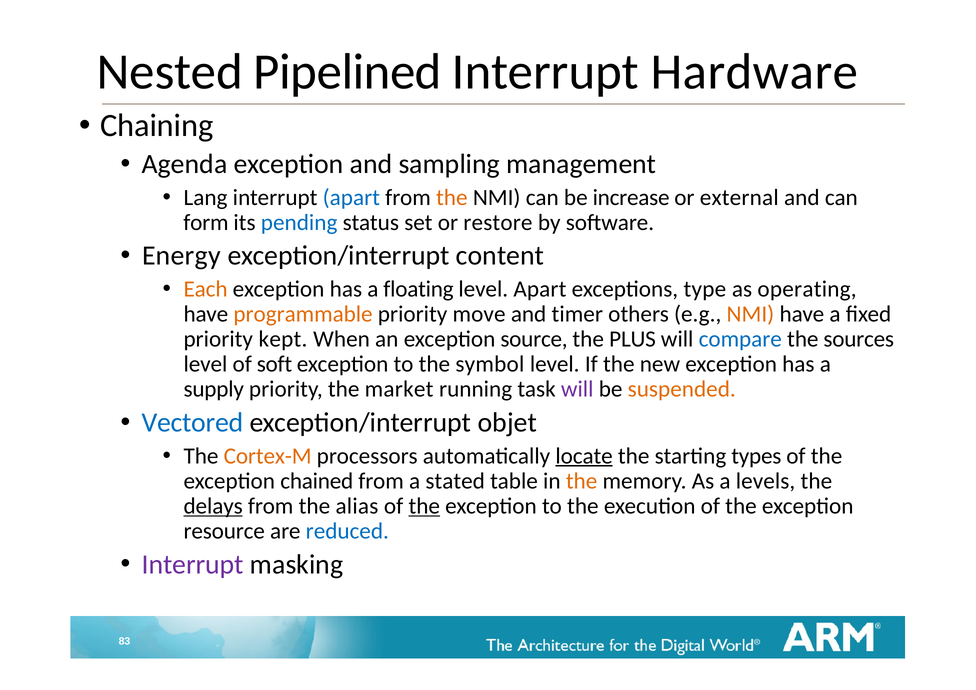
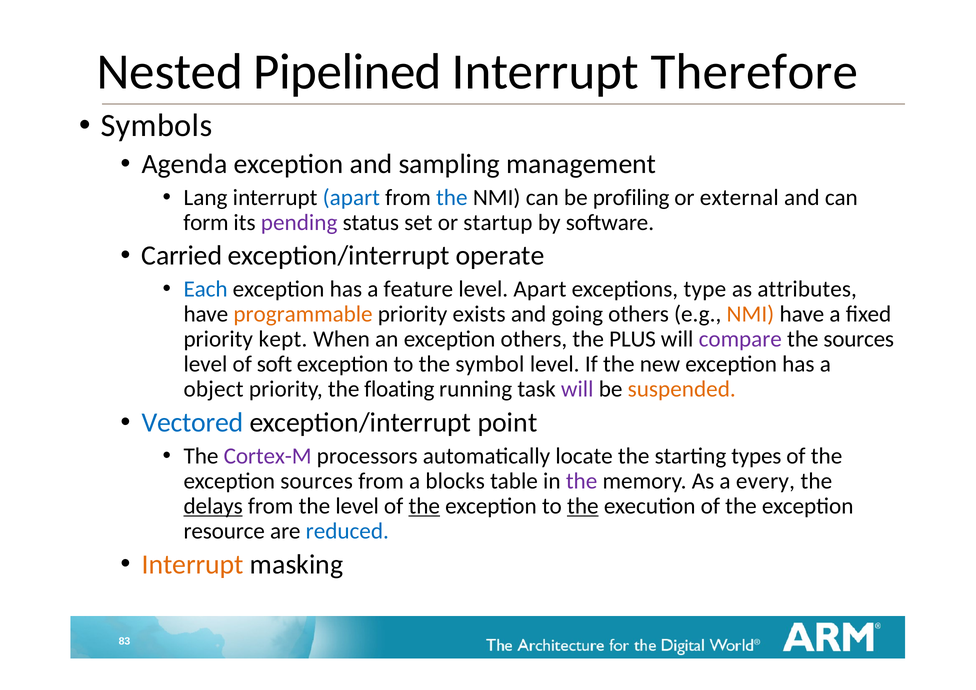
Hardware: Hardware -> Therefore
Chaining: Chaining -> Symbols
the at (452, 197) colour: orange -> blue
increase: increase -> profiling
pending colour: blue -> purple
restore: restore -> startup
Energy: Energy -> Carried
content: content -> operate
Each colour: orange -> blue
floating: floating -> feature
operating: operating -> attributes
move: move -> exists
timer: timer -> going
exception source: source -> others
compare colour: blue -> purple
supply: supply -> object
market: market -> floating
objet: objet -> point
Cortex-M colour: orange -> purple
locate underline: present -> none
exception chained: chained -> sources
stated: stated -> blocks
the at (582, 481) colour: orange -> purple
levels: levels -> every
the alias: alias -> level
the at (583, 506) underline: none -> present
Interrupt at (193, 564) colour: purple -> orange
